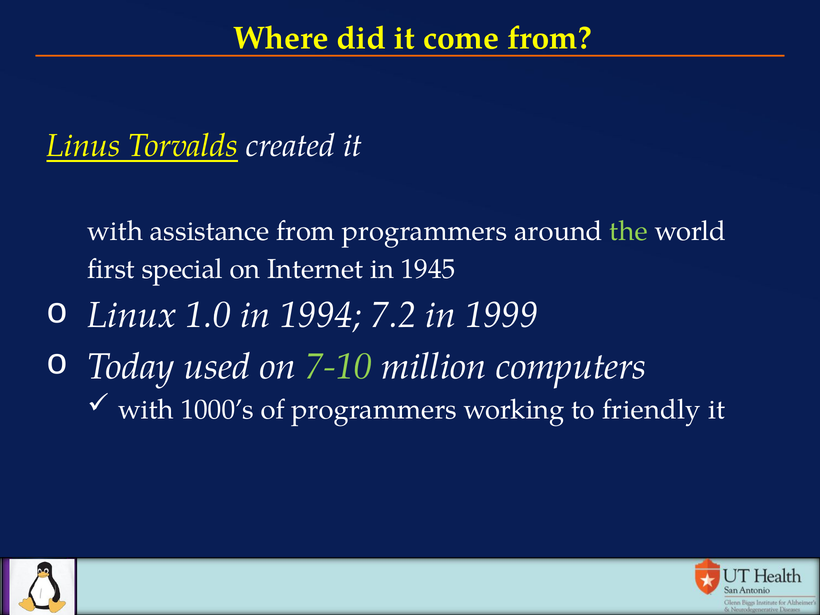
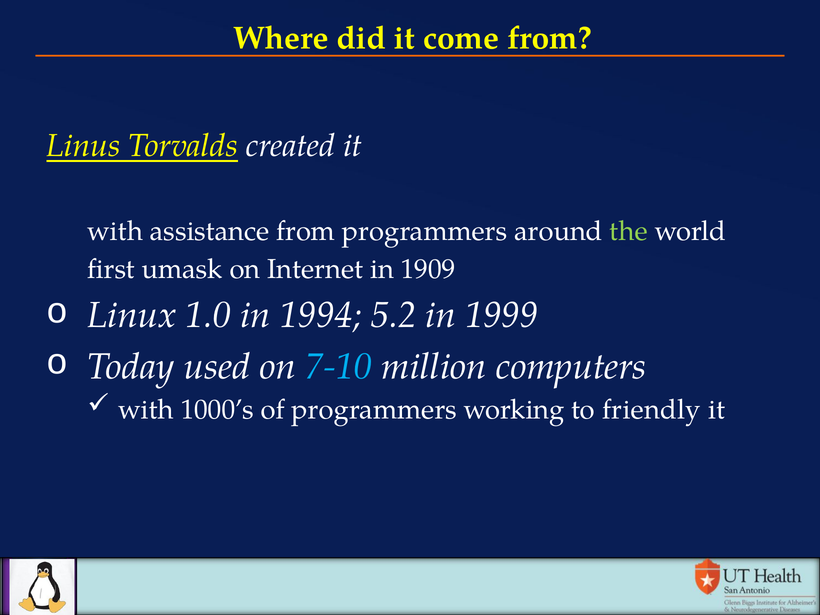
special: special -> umask
1945: 1945 -> 1909
7.2: 7.2 -> 5.2
7-10 colour: light green -> light blue
